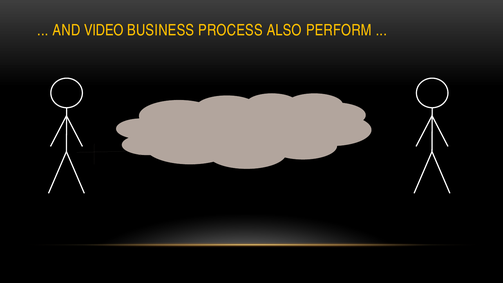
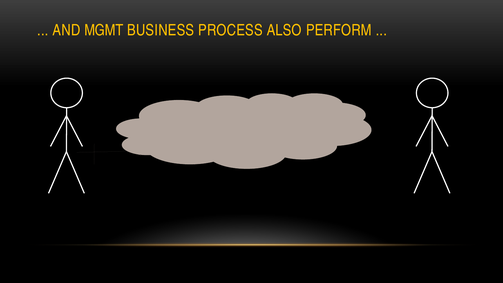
VIDEO: VIDEO -> MGMT
